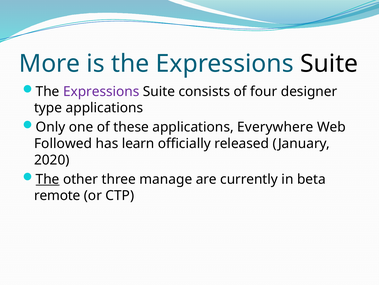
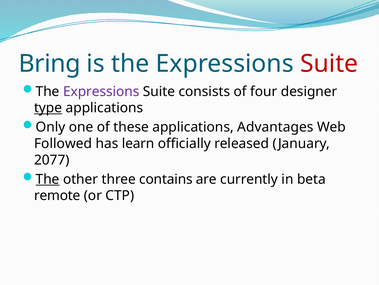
More: More -> Bring
Suite at (329, 63) colour: black -> red
type underline: none -> present
Everywhere: Everywhere -> Advantages
2020: 2020 -> 2077
manage: manage -> contains
